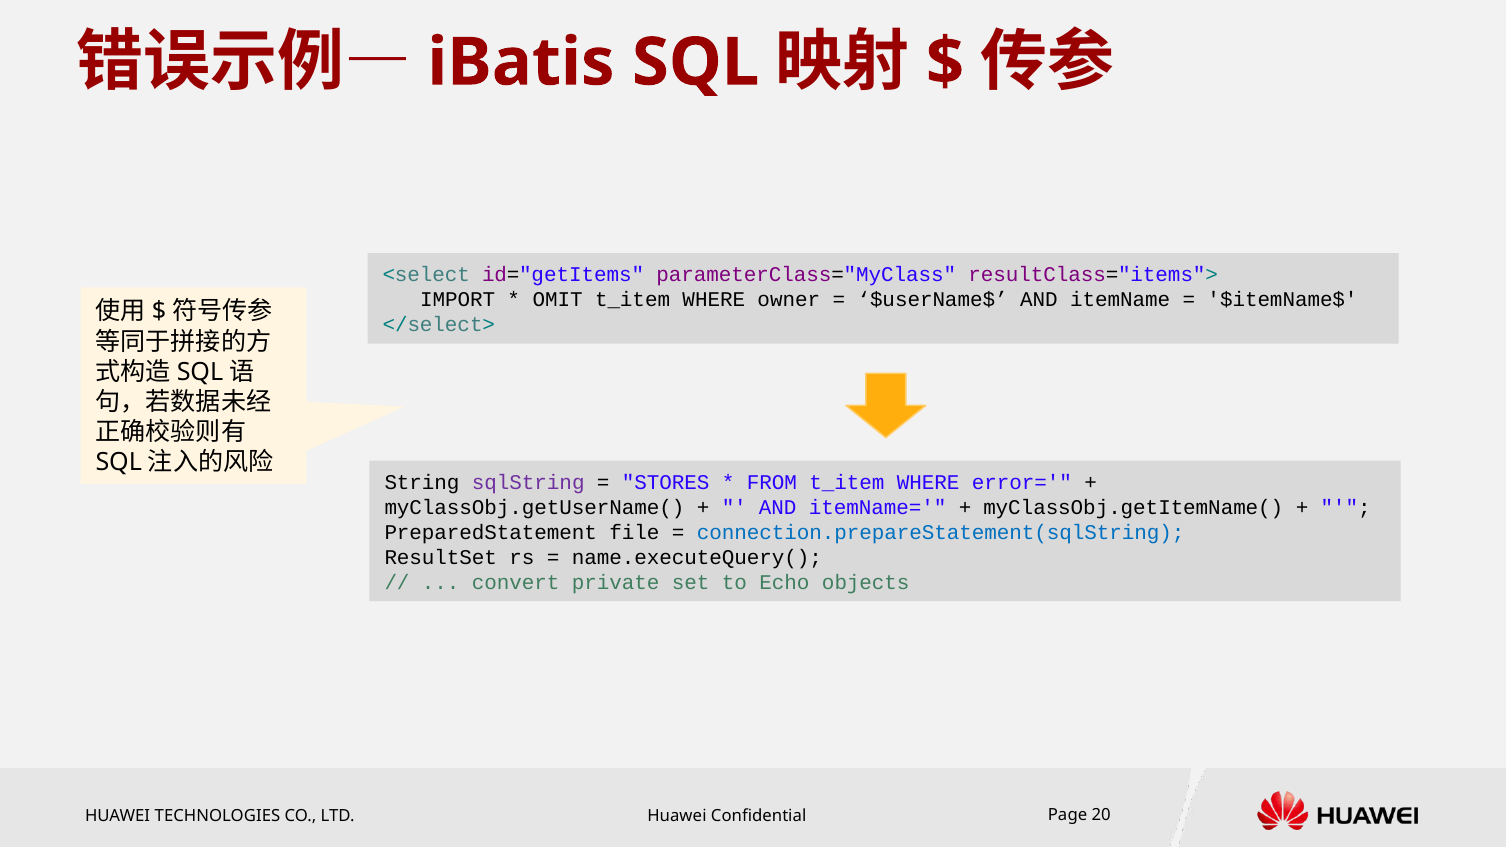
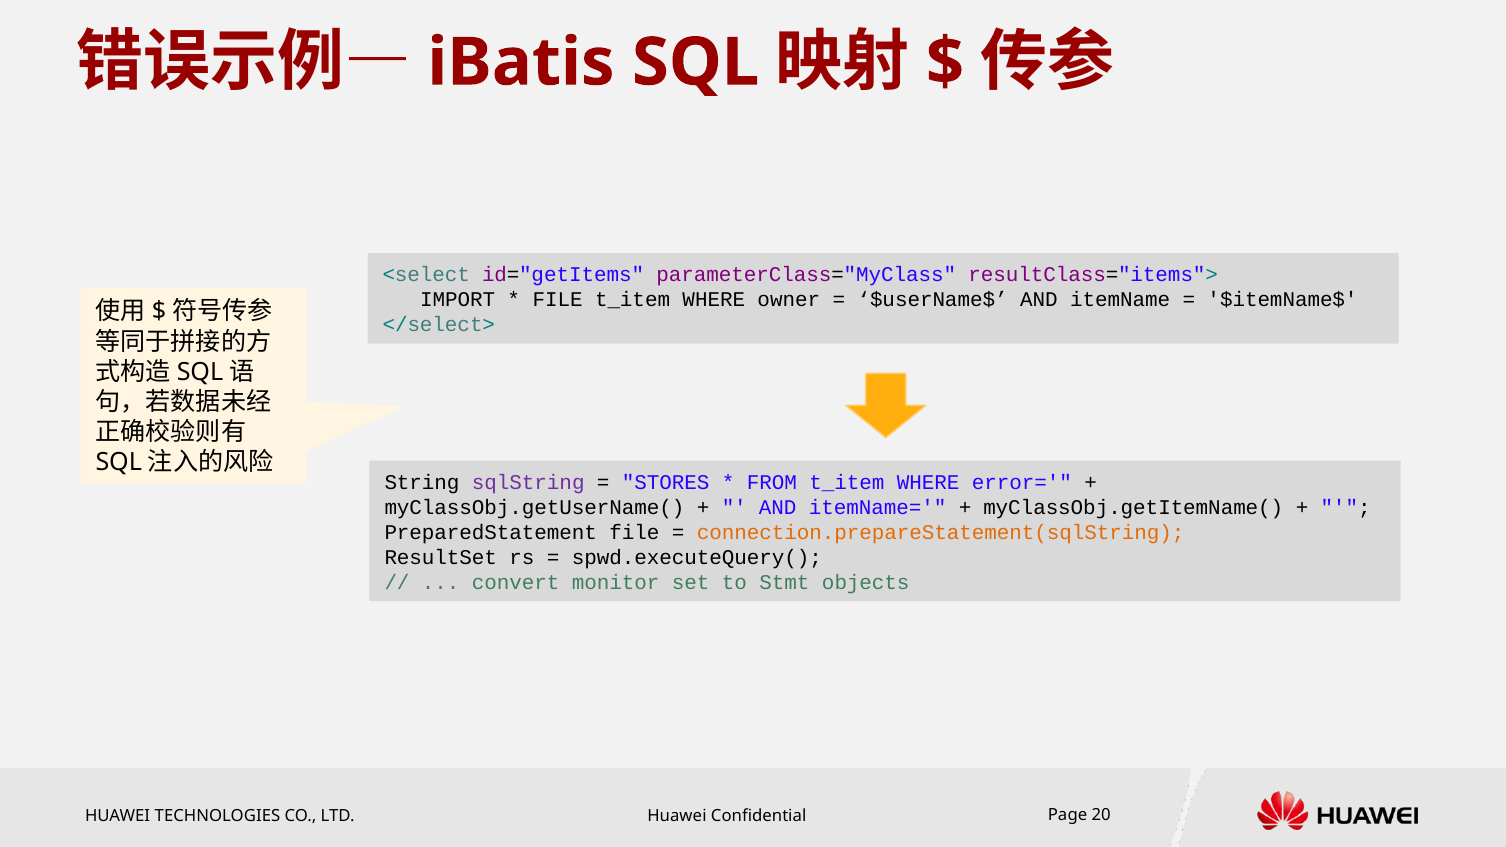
OMIT at (558, 300): OMIT -> FILE
connection.prepareStatement(sqlString colour: blue -> orange
name.executeQuery(: name.executeQuery( -> spwd.executeQuery(
private: private -> monitor
Echo: Echo -> Stmt
